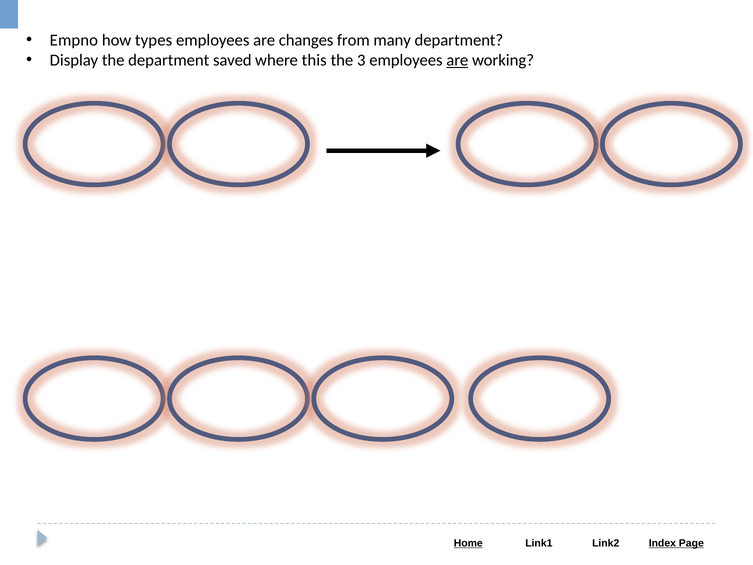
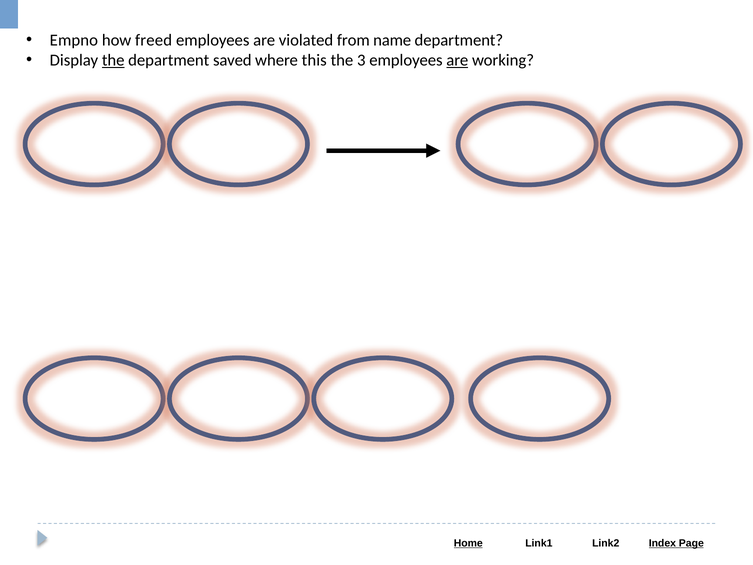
types: types -> freed
changes: changes -> violated
many: many -> name
the at (113, 60) underline: none -> present
